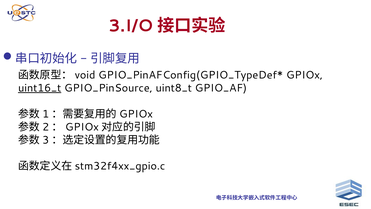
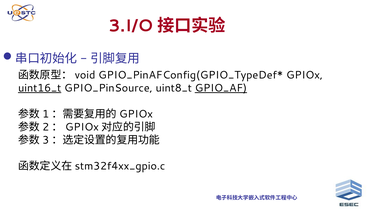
GPIO_AF underline: none -> present
